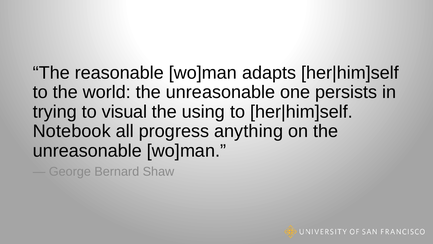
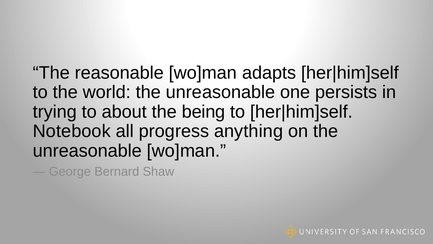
visual: visual -> about
using: using -> being
